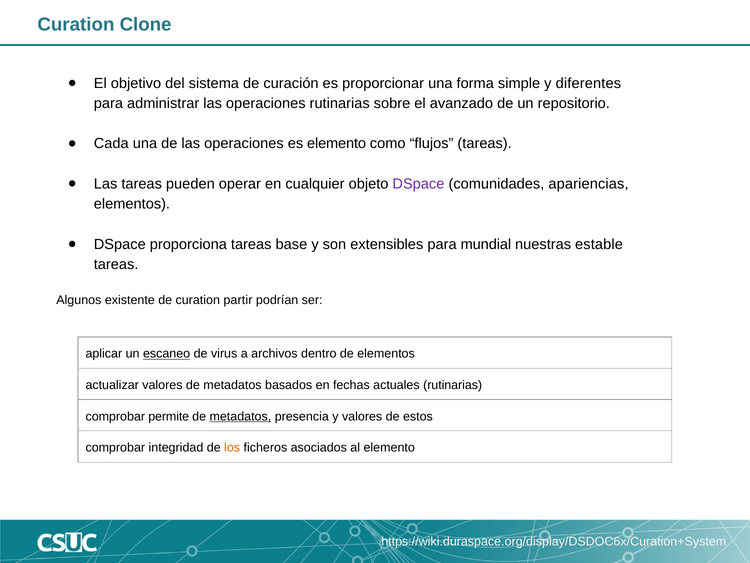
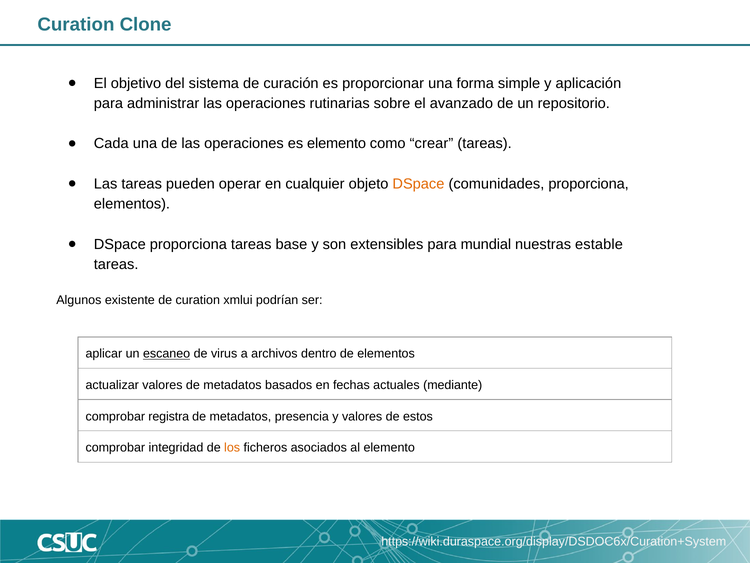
diferentes: diferentes -> aplicación
flujos: flujos -> crear
DSpace at (418, 184) colour: purple -> orange
comunidades apariencias: apariencias -> proporciona
partir: partir -> xmlui
actuales rutinarias: rutinarias -> mediante
permite: permite -> registra
metadatos at (240, 416) underline: present -> none
